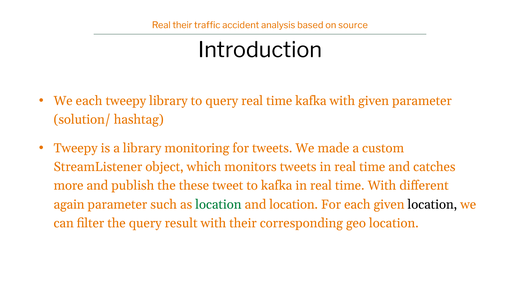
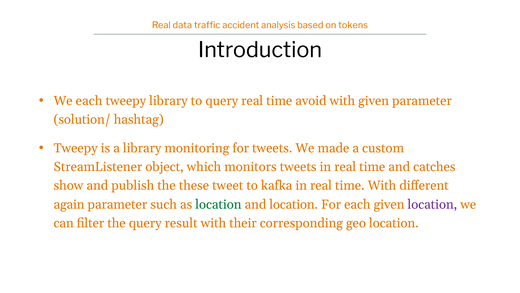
Real their: their -> data
source: source -> tokens
time kafka: kafka -> avoid
more: more -> show
location at (432, 204) colour: black -> purple
